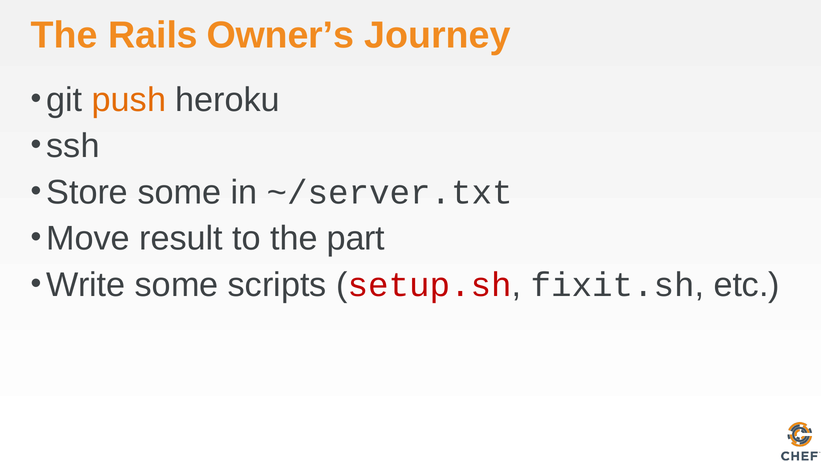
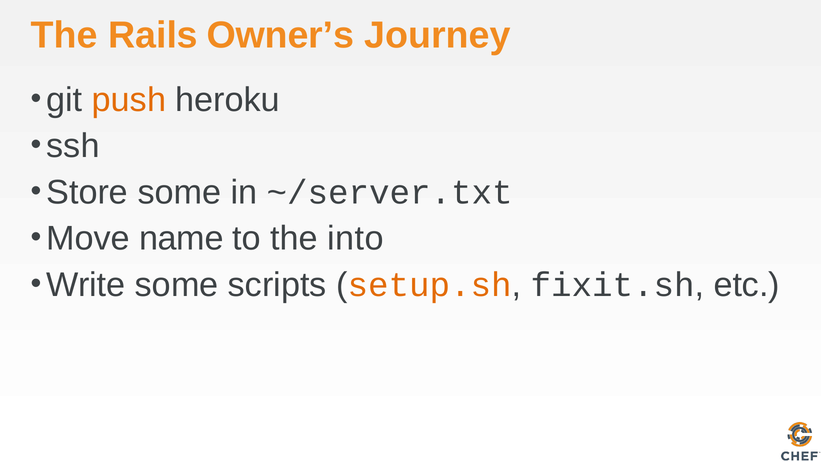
result: result -> name
part: part -> into
setup.sh colour: red -> orange
